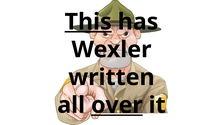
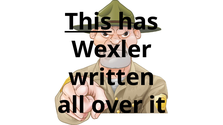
over underline: present -> none
